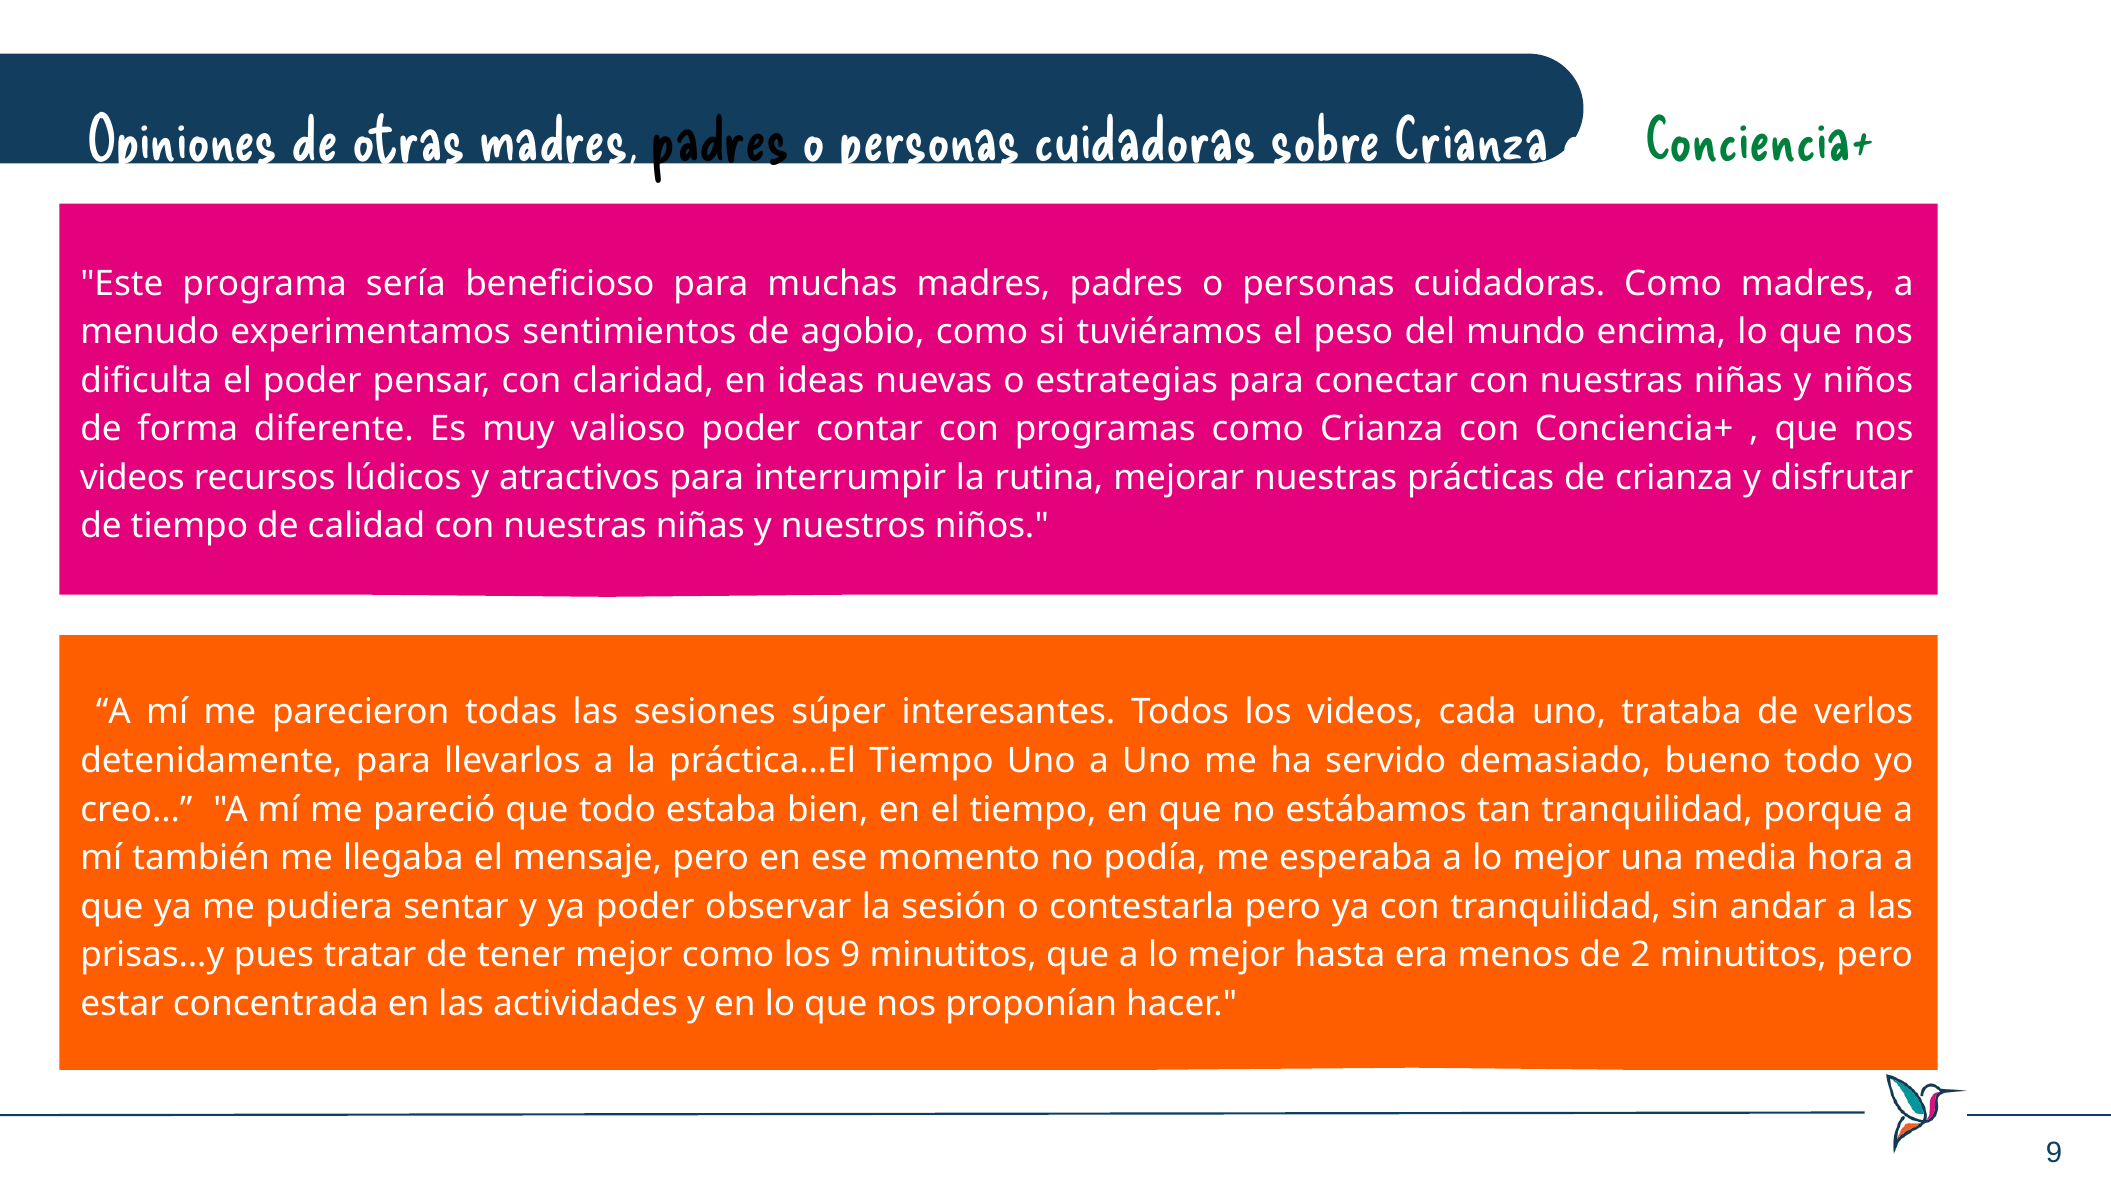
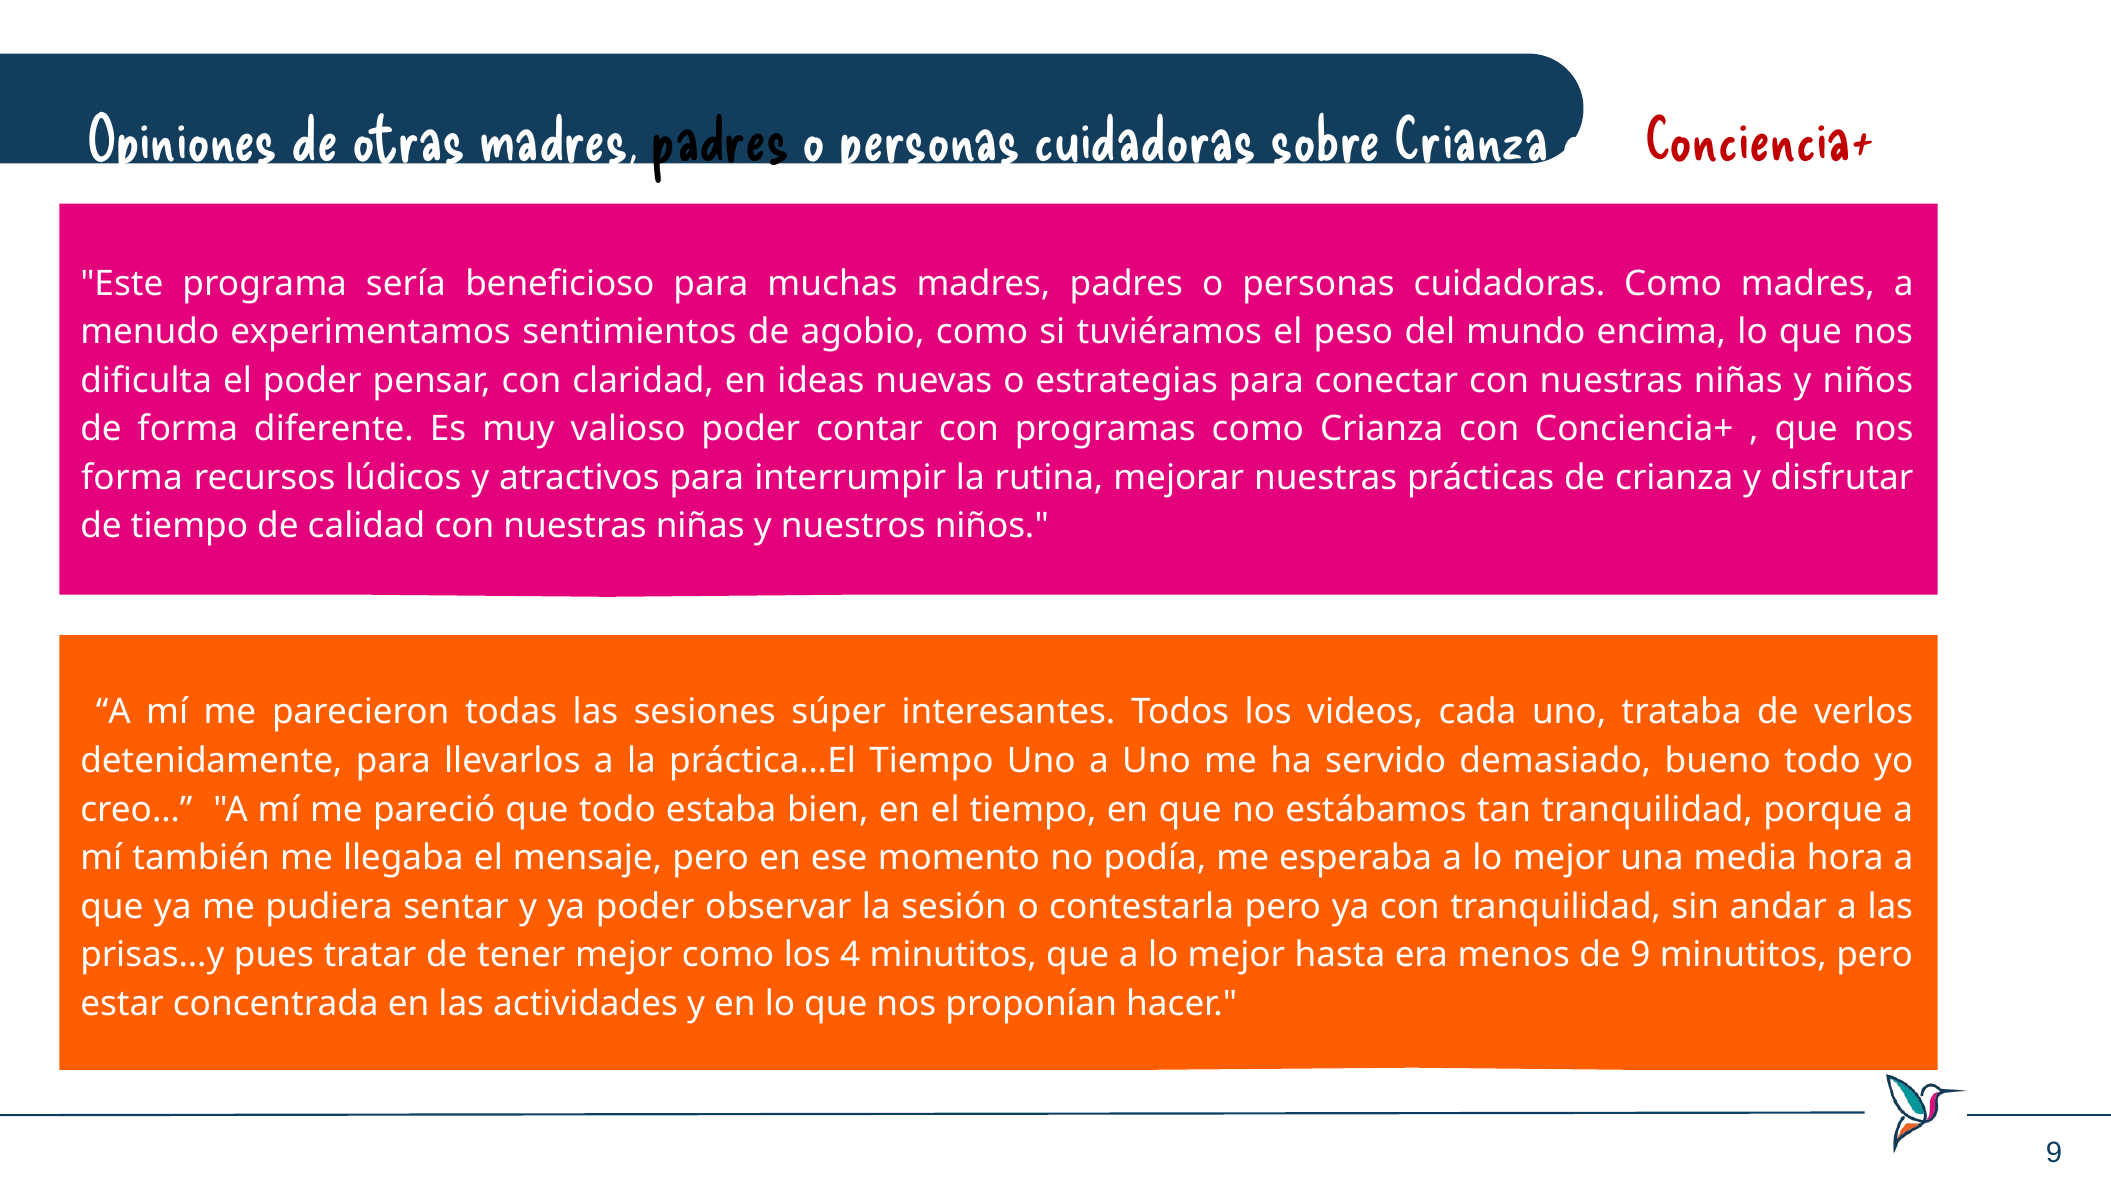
Conciencia+ at (1760, 141) colour: green -> red
videos at (132, 477): videos -> forma
los 9: 9 -> 4
de 2: 2 -> 9
